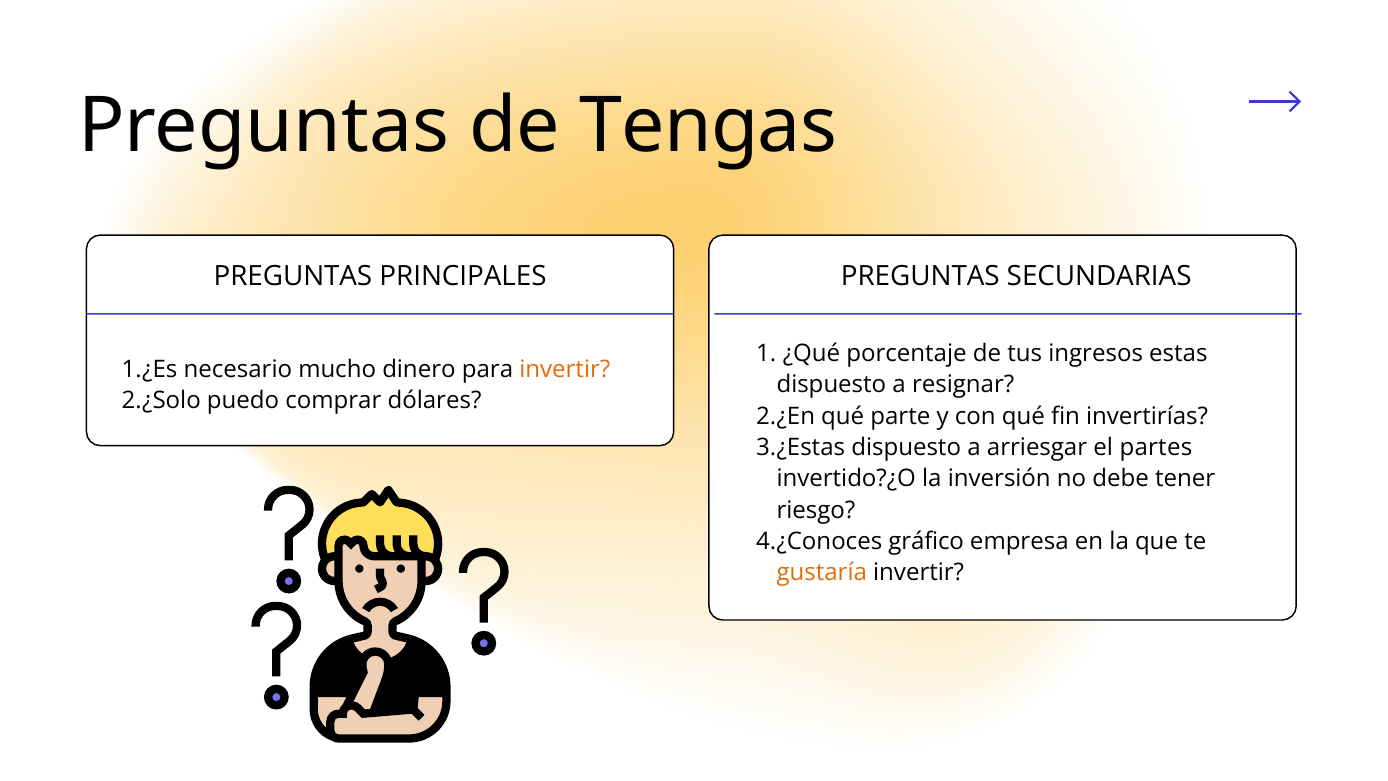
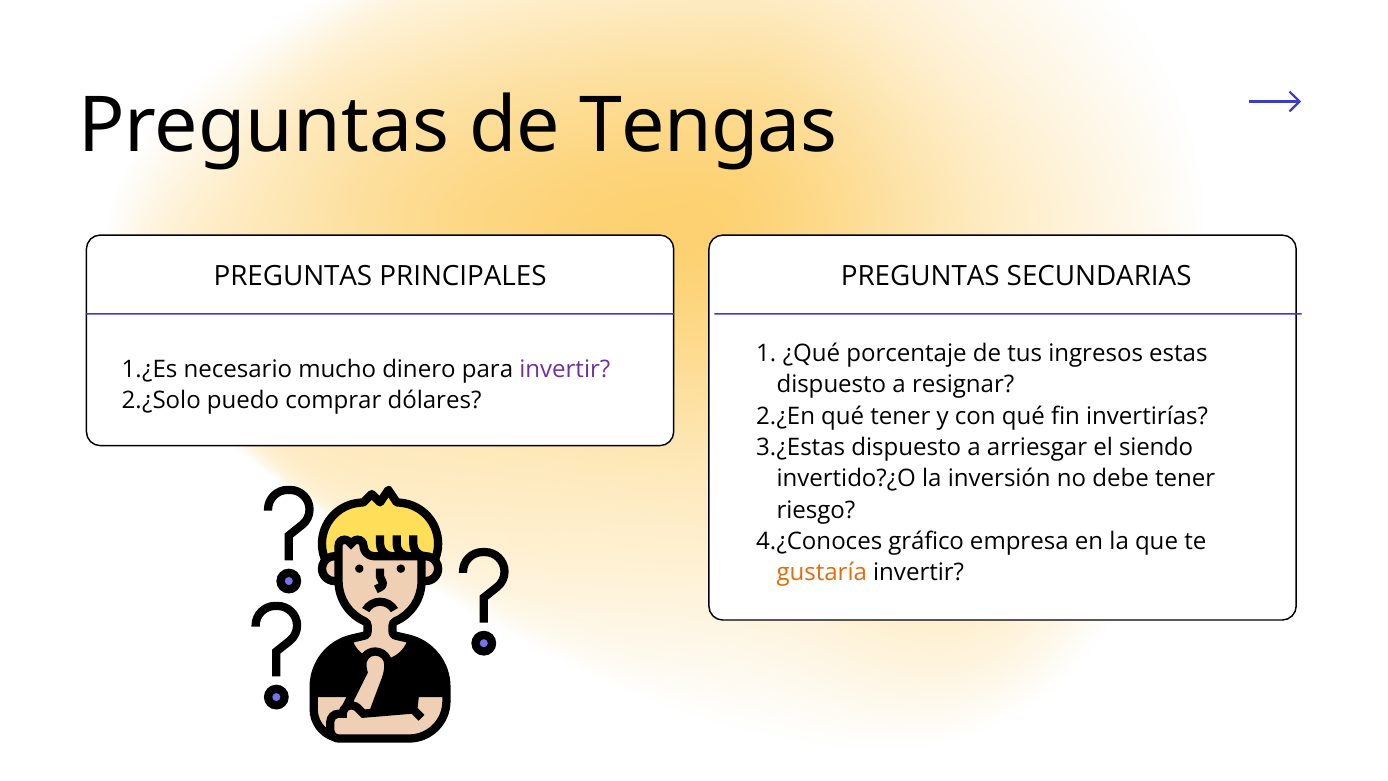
invertir at (565, 369) colour: orange -> purple
qué parte: parte -> tener
partes: partes -> siendo
